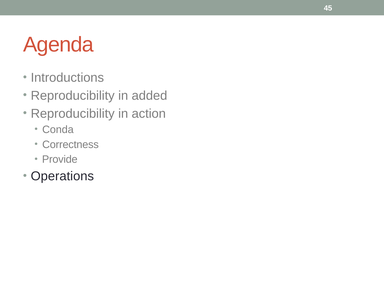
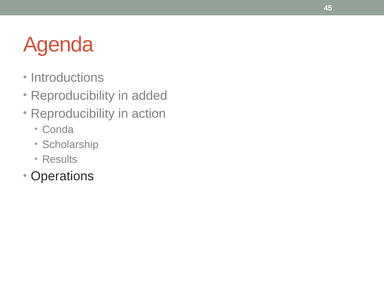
Correctness: Correctness -> Scholarship
Provide: Provide -> Results
